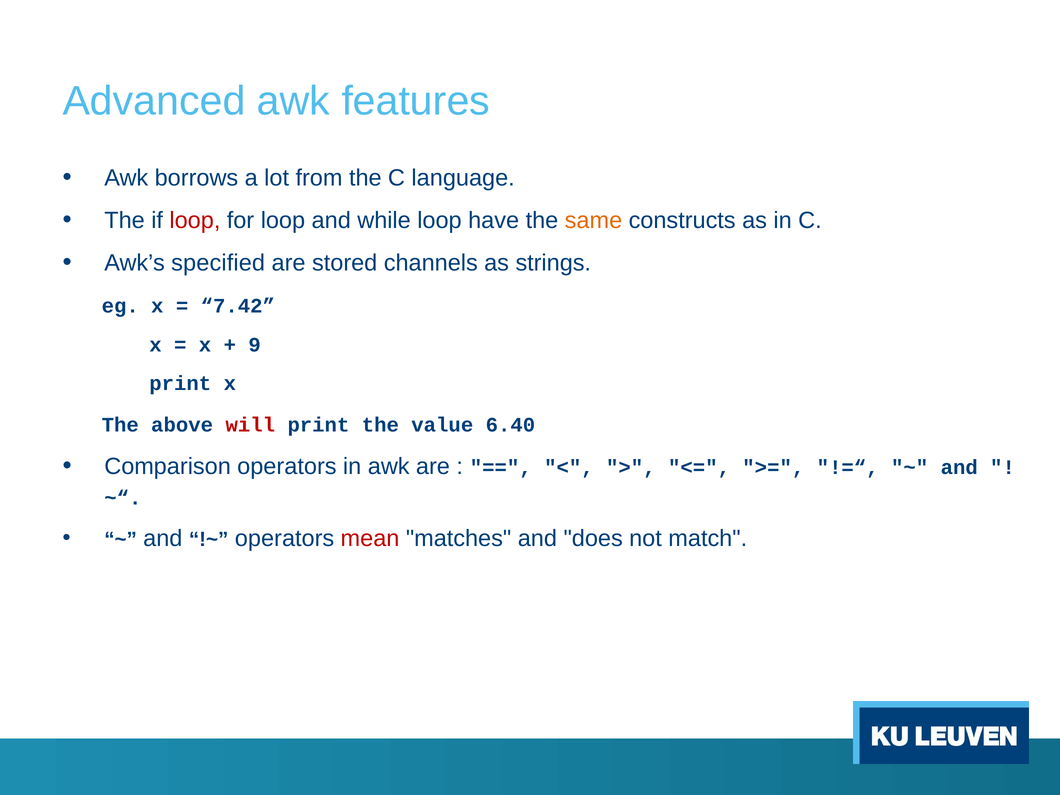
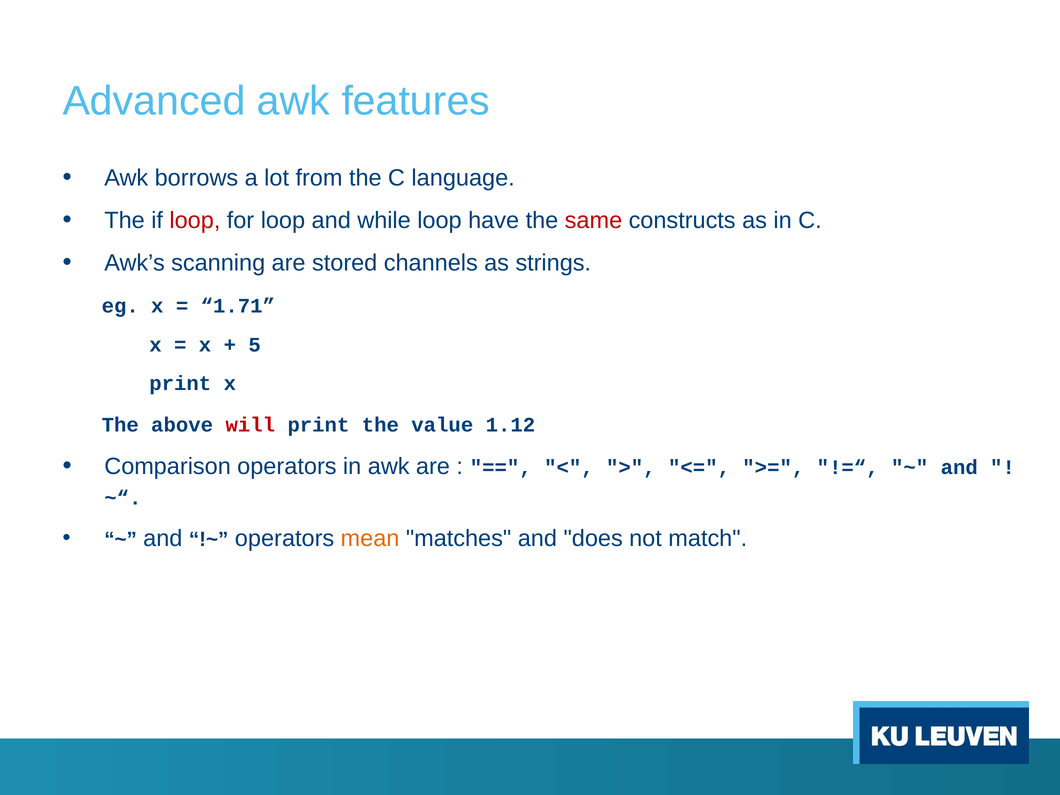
same colour: orange -> red
specified: specified -> scanning
7.42: 7.42 -> 1.71
9: 9 -> 5
6.40: 6.40 -> 1.12
mean colour: red -> orange
